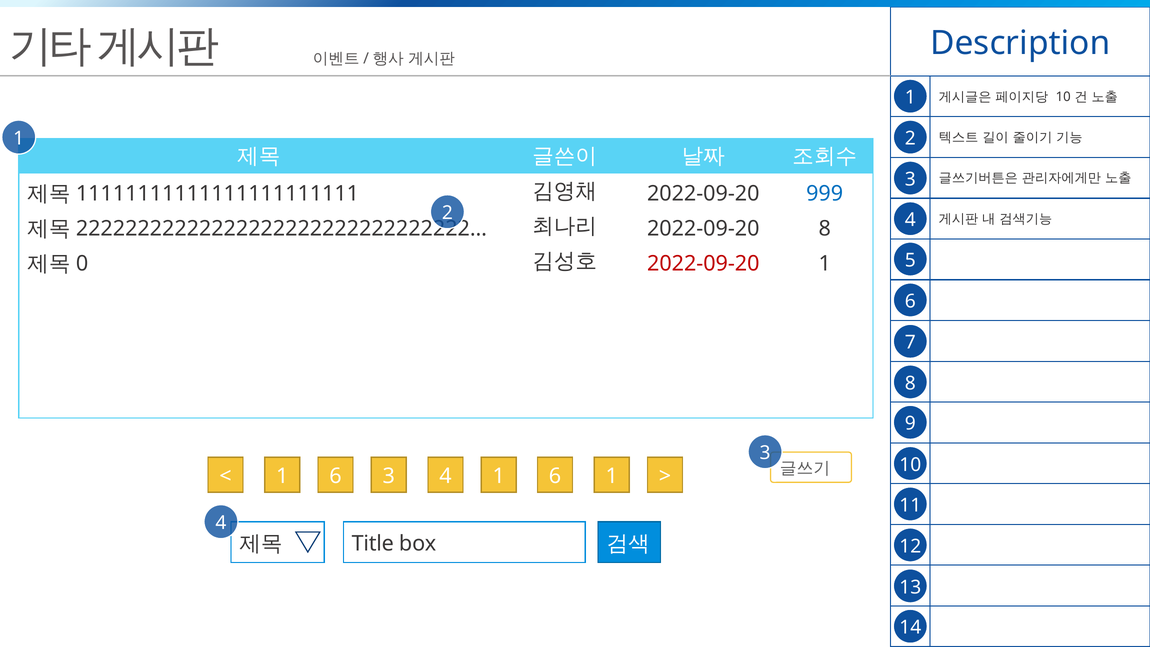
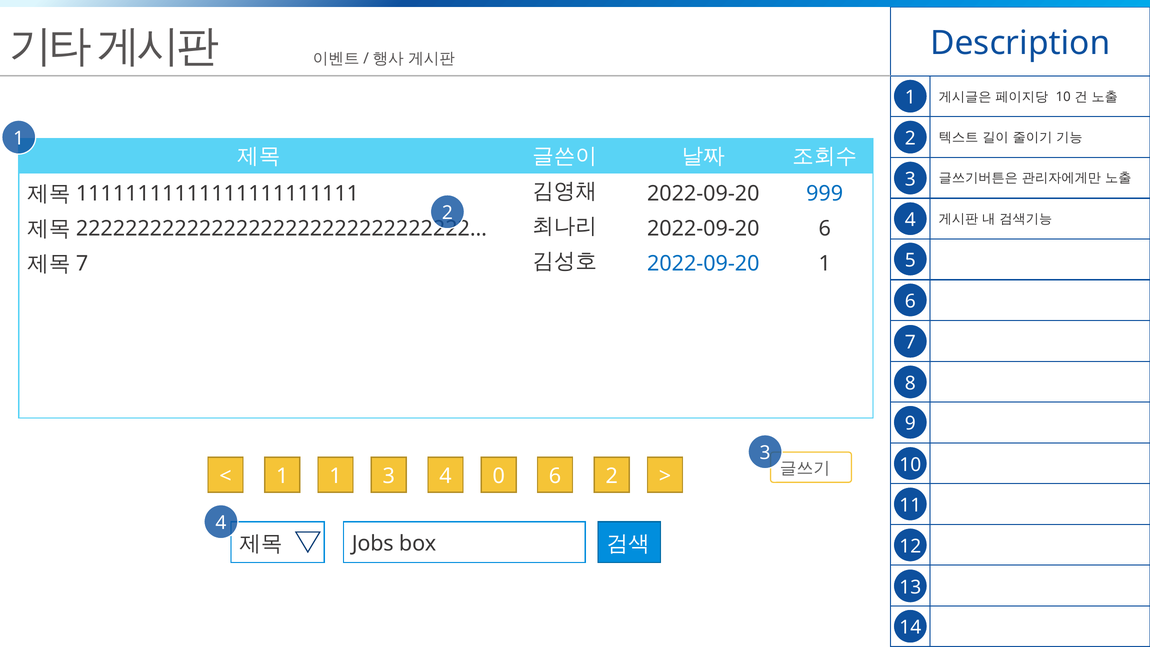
2022-09-20 8: 8 -> 6
0 at (82, 263): 0 -> 7
2022-09-20 at (703, 263) colour: red -> blue
6 at (335, 476): 6 -> 1
4 1: 1 -> 0
6 1: 1 -> 2
Title: Title -> Jobs
